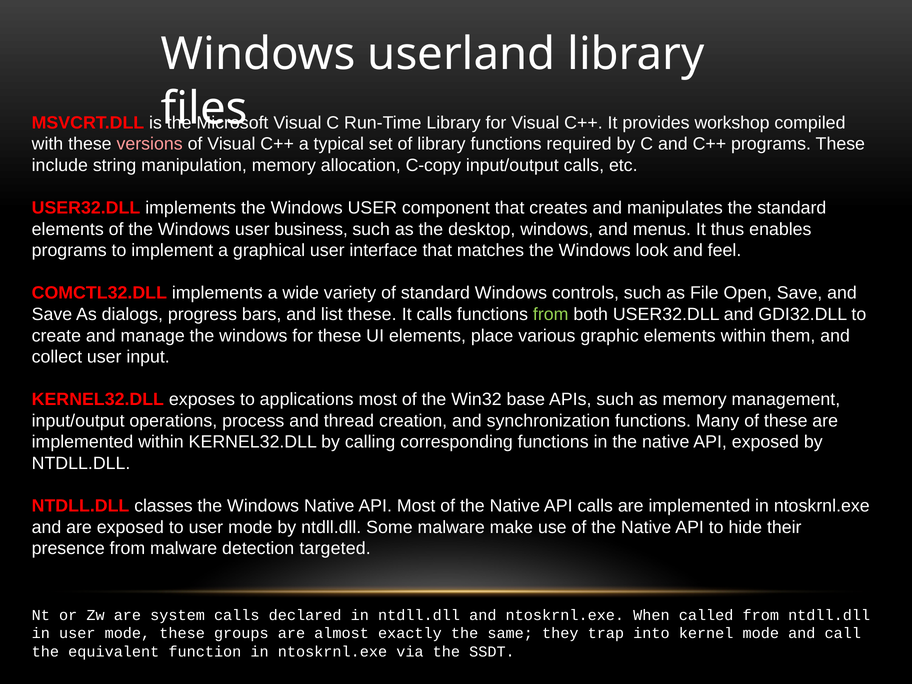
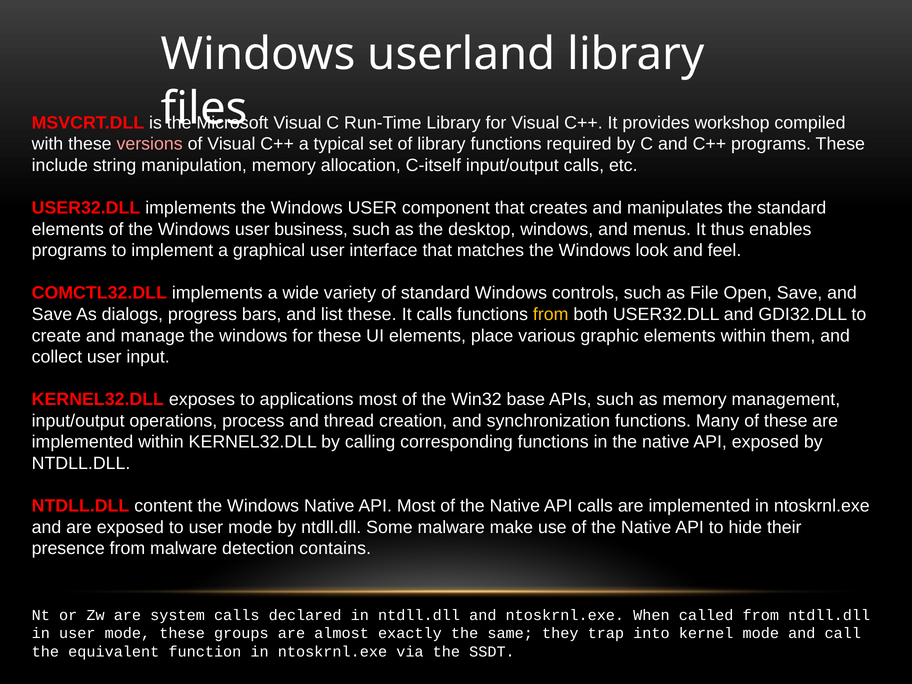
C-copy: C-copy -> C-itself
from at (551, 314) colour: light green -> yellow
classes: classes -> content
targeted: targeted -> contains
